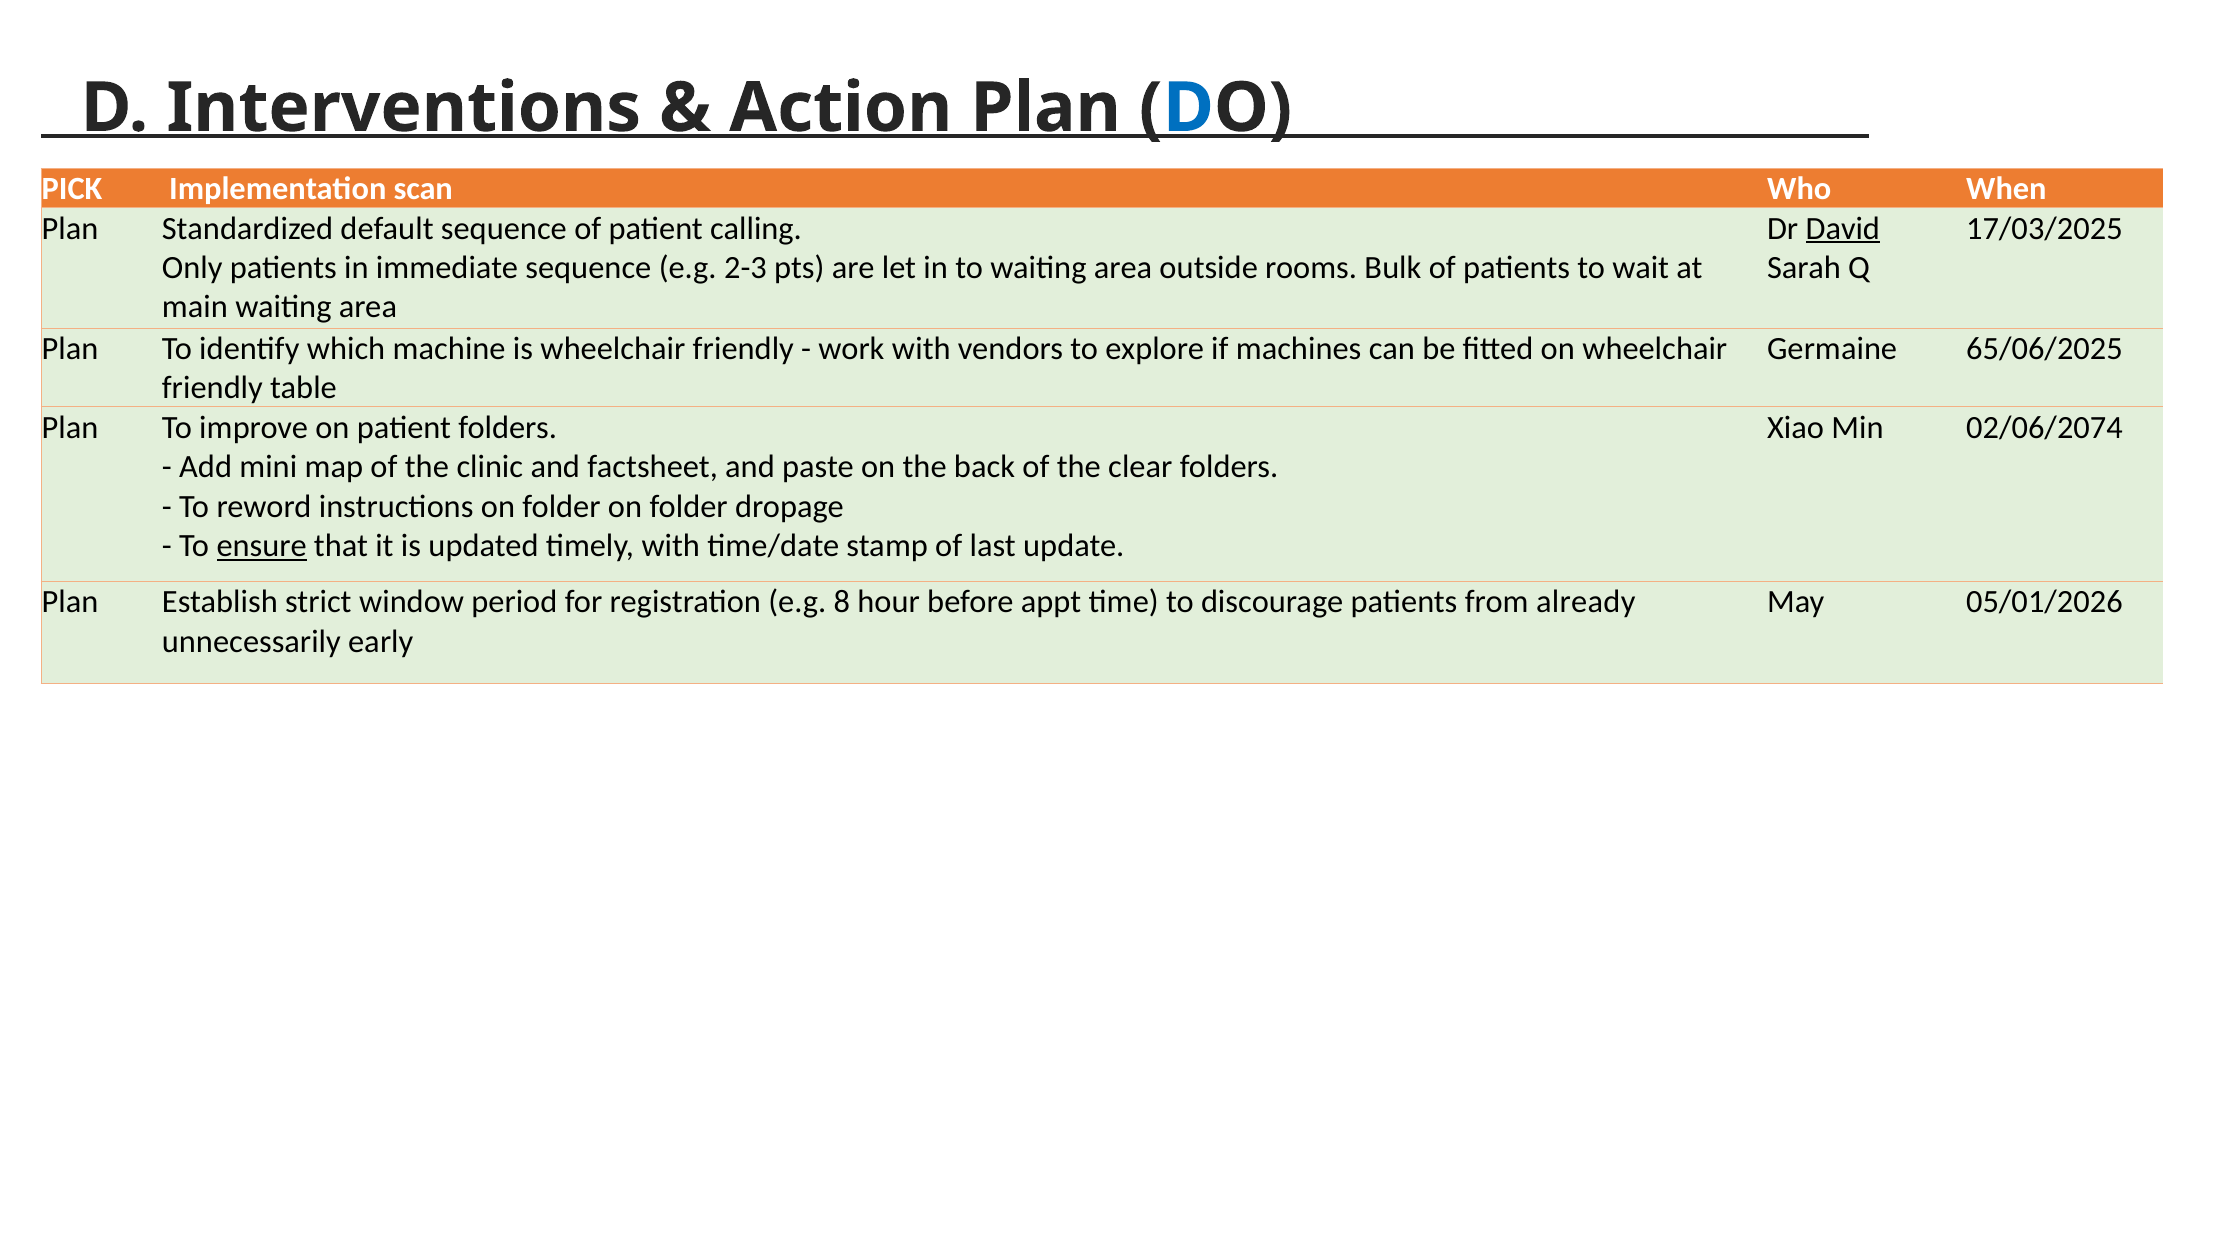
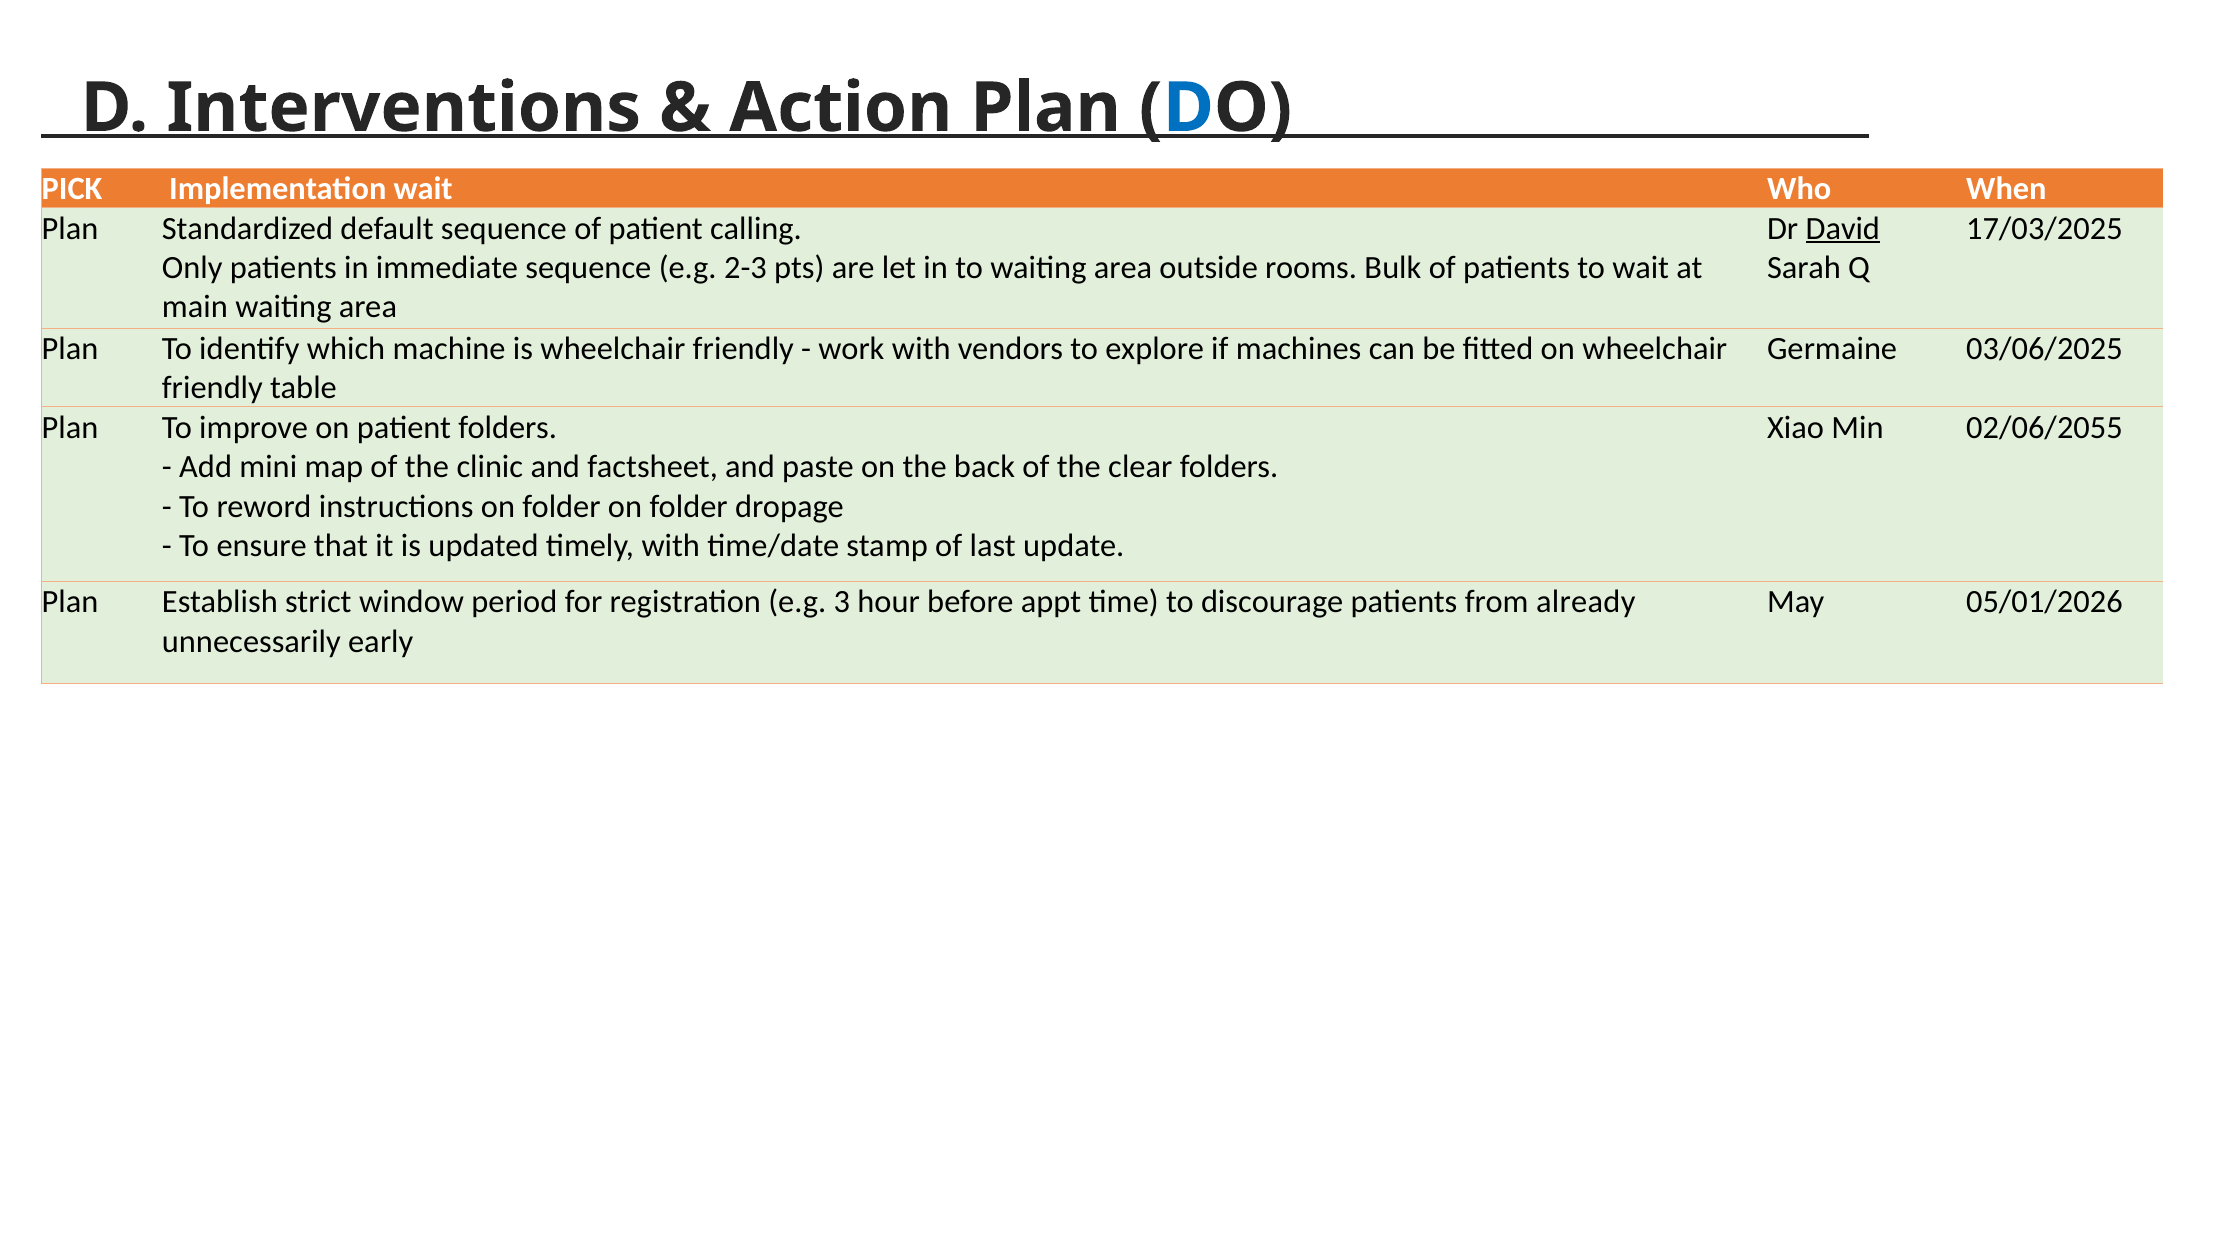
Implementation scan: scan -> wait
65/06/2025: 65/06/2025 -> 03/06/2025
02/06/2074: 02/06/2074 -> 02/06/2055
ensure underline: present -> none
8: 8 -> 3
